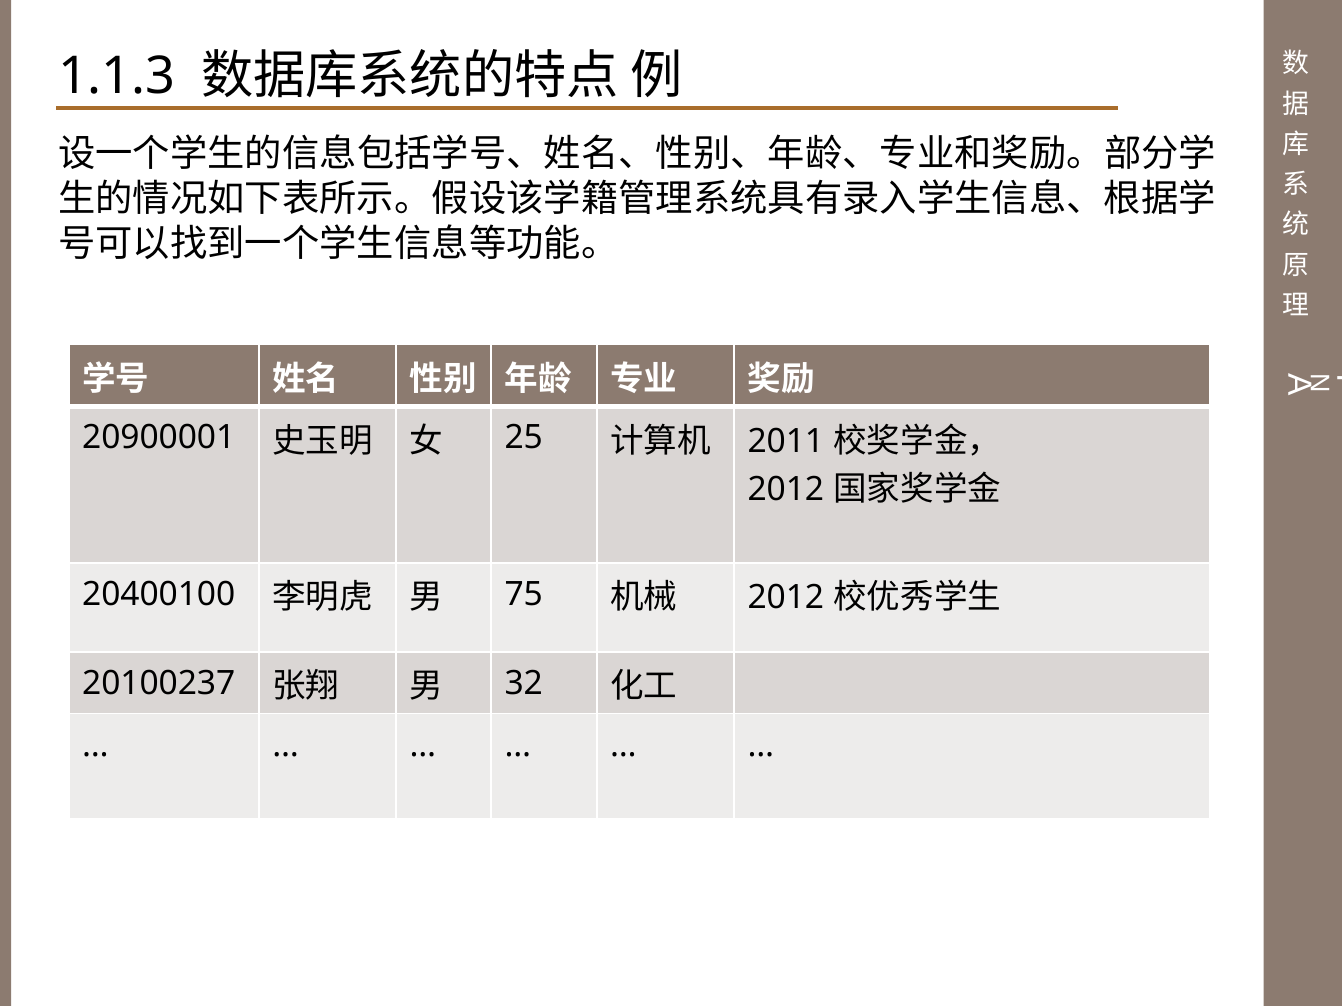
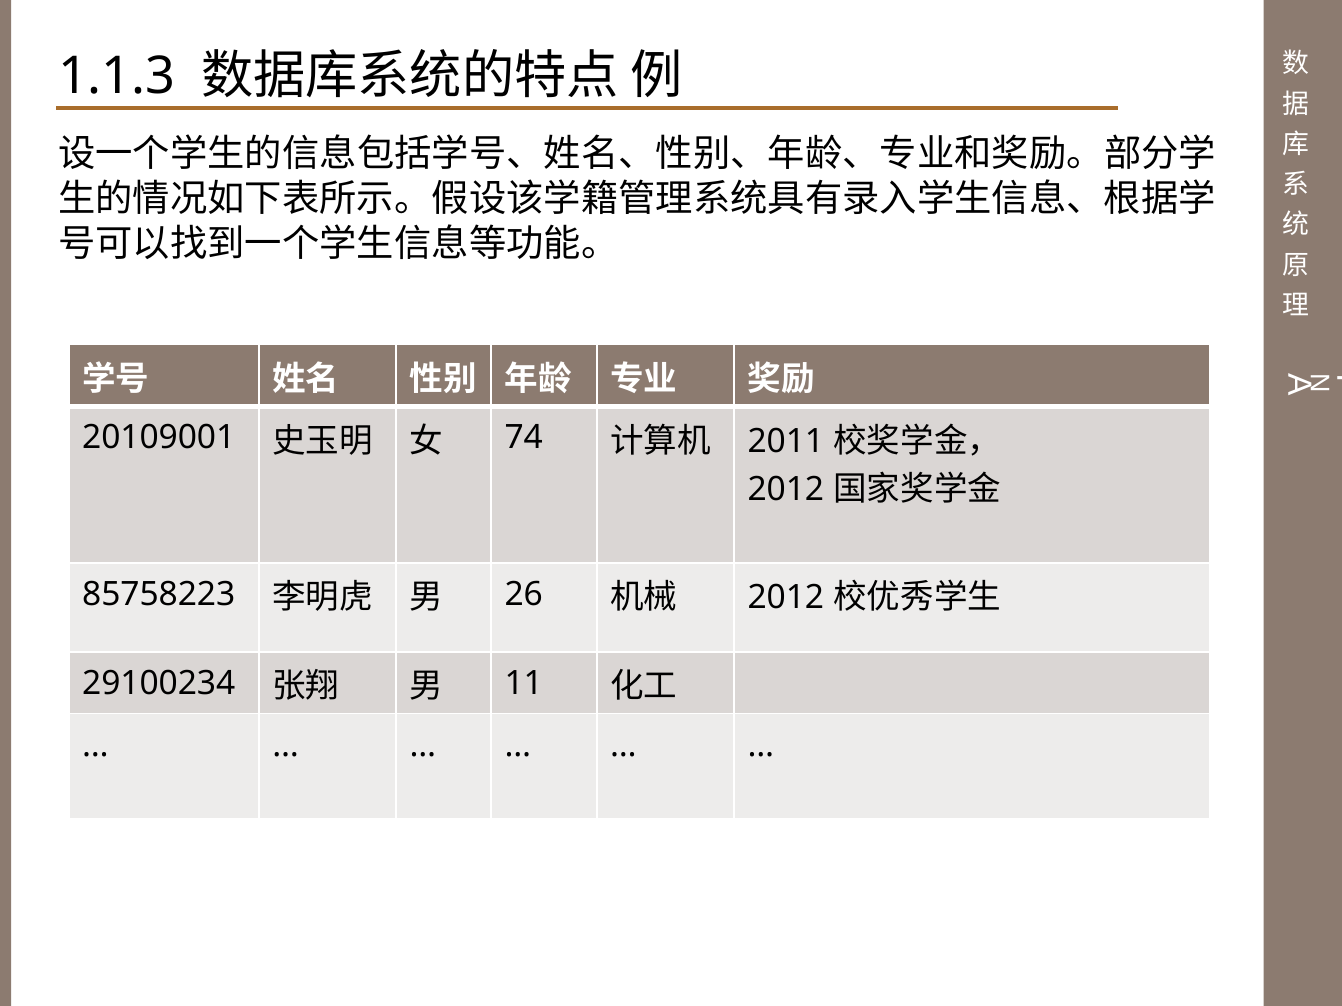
20900001: 20900001 -> 20109001
25: 25 -> 74
20400100: 20400100 -> 85758223
75: 75 -> 26
20100237: 20100237 -> 29100234
32: 32 -> 11
